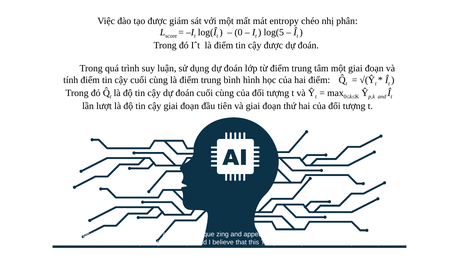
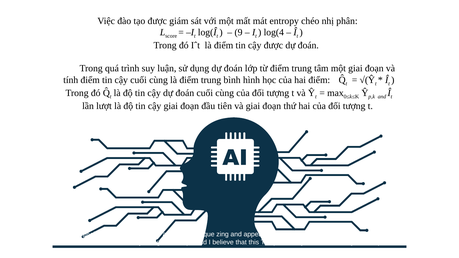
0: 0 -> 9
log(5: log(5 -> log(4
